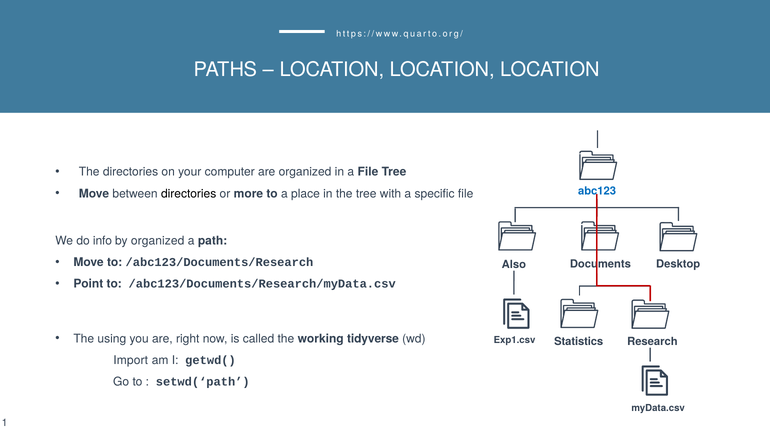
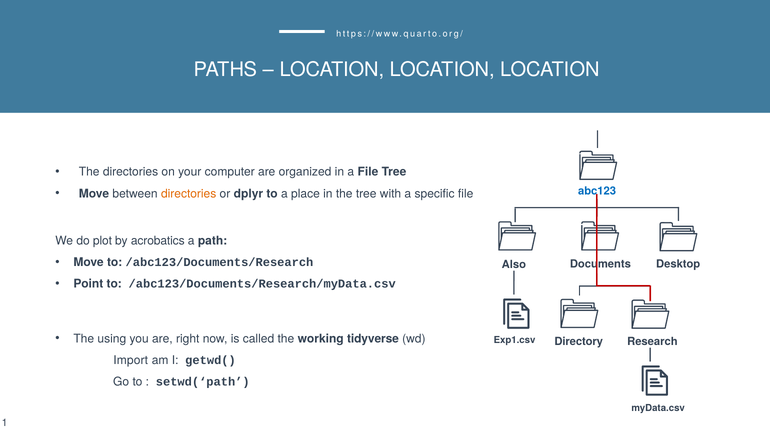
directories at (189, 194) colour: black -> orange
more: more -> dplyr
info: info -> plot
by organized: organized -> acrobatics
Statistics: Statistics -> Directory
